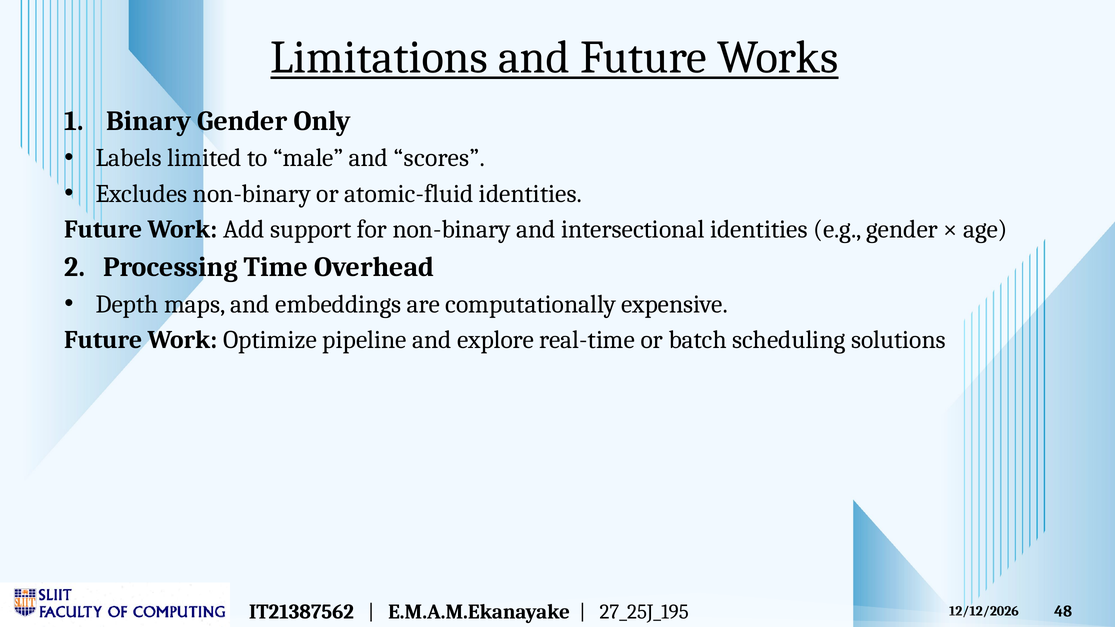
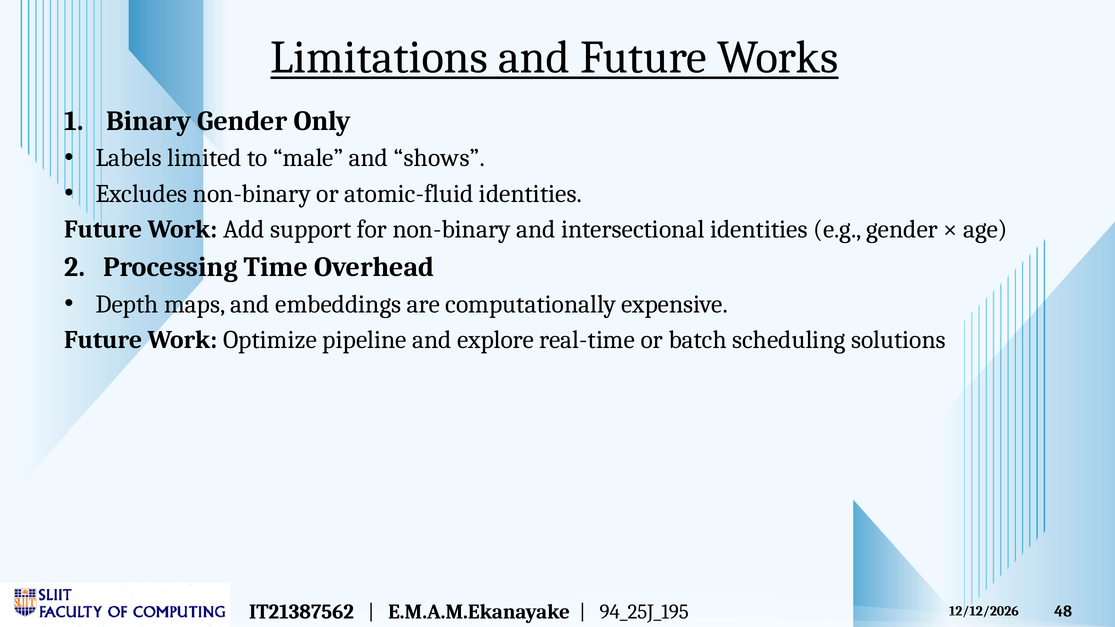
scores: scores -> shows
27_25J_195: 27_25J_195 -> 94_25J_195
